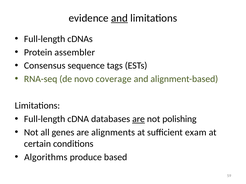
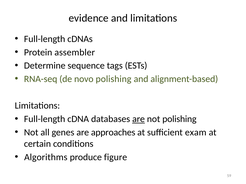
and at (119, 18) underline: present -> none
Consensus: Consensus -> Determine
novo coverage: coverage -> polishing
alignments: alignments -> approaches
based: based -> figure
